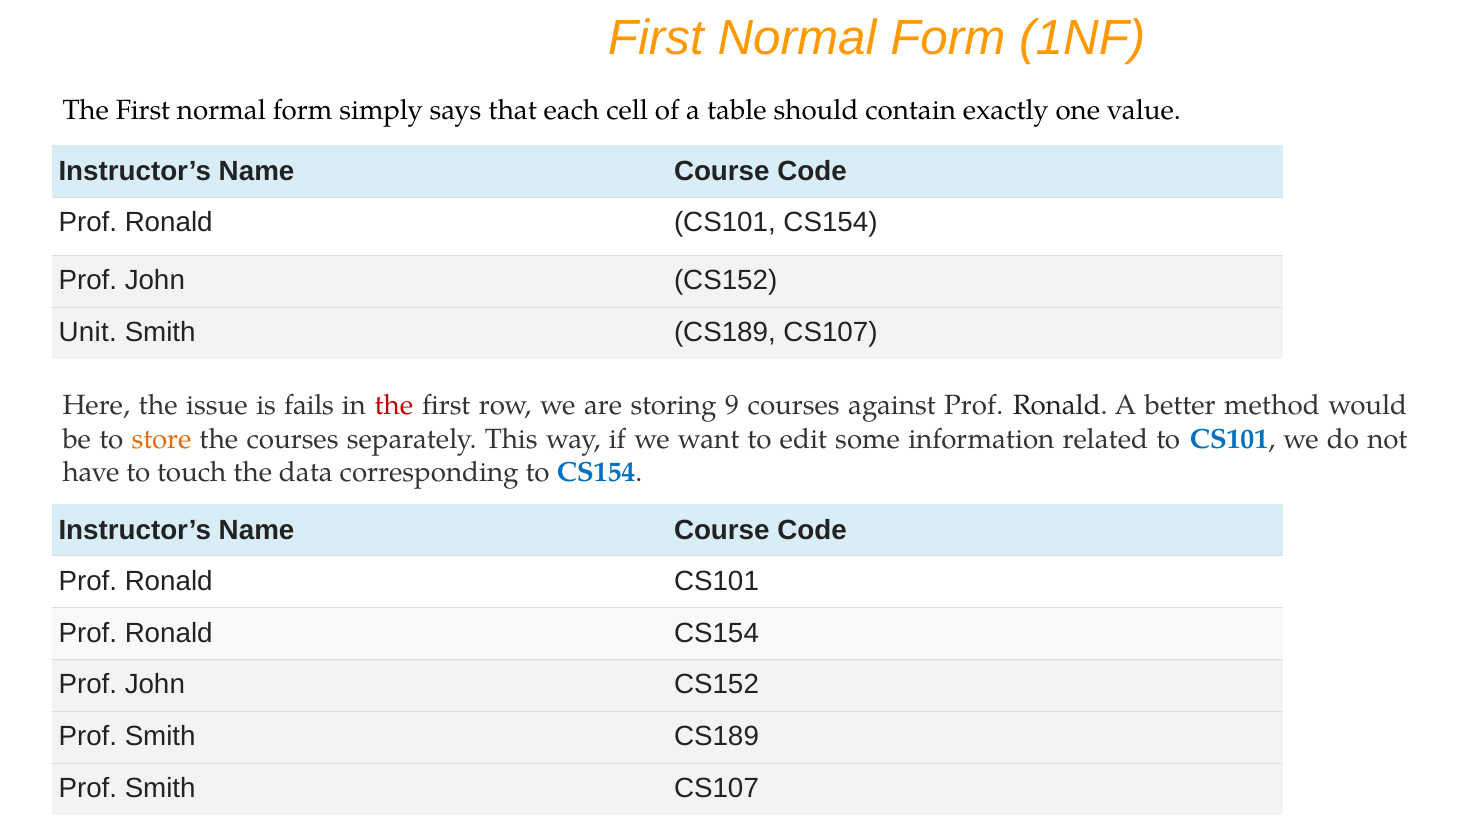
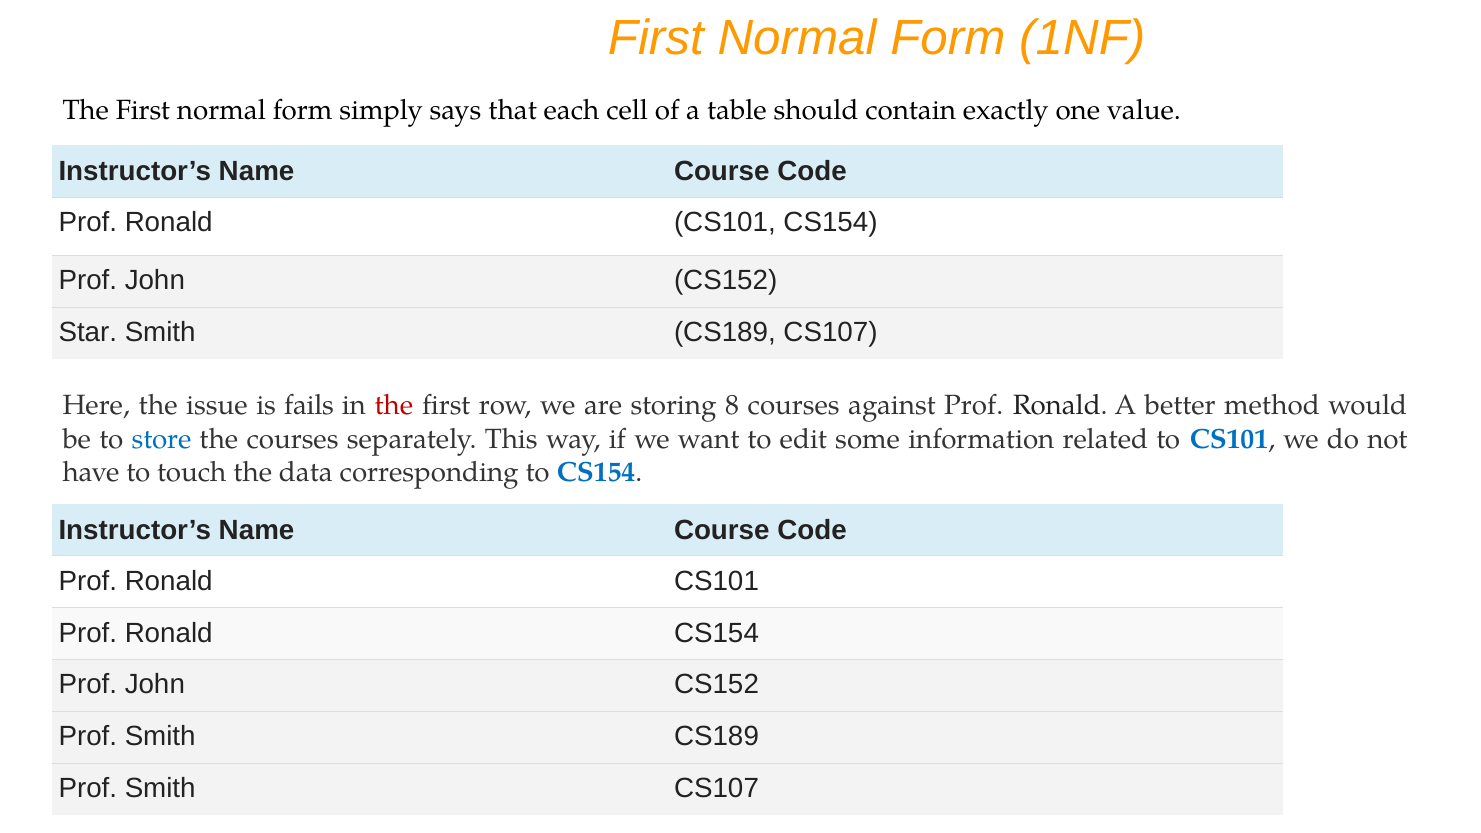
Unit: Unit -> Star
9: 9 -> 8
store colour: orange -> blue
